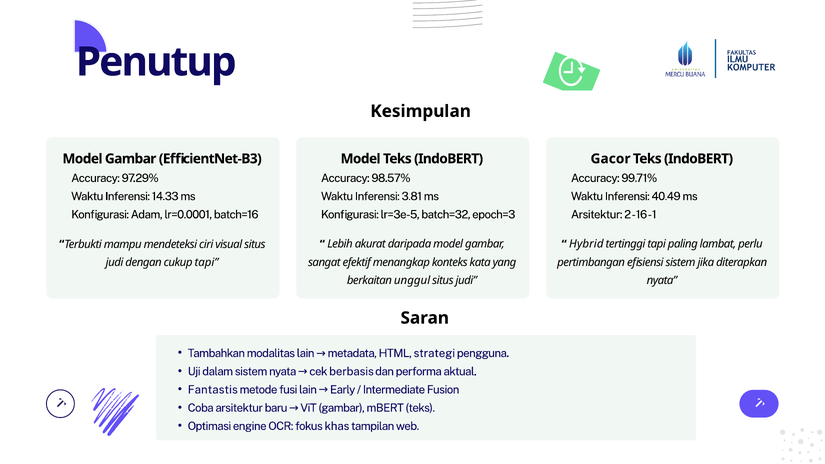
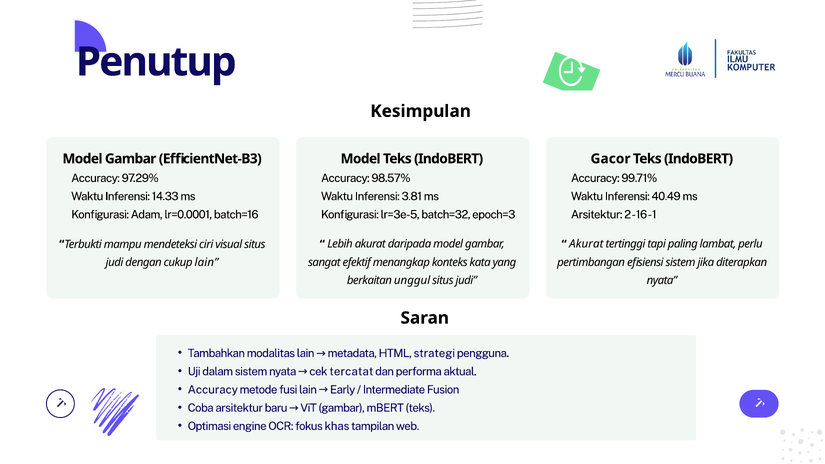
Hybrid at (586, 244): Hybrid -> Akurat
cukup tapi: tapi -> lain
berbasis: berbasis -> tercatat
Fantastis: Fantastis -> Accuracy
